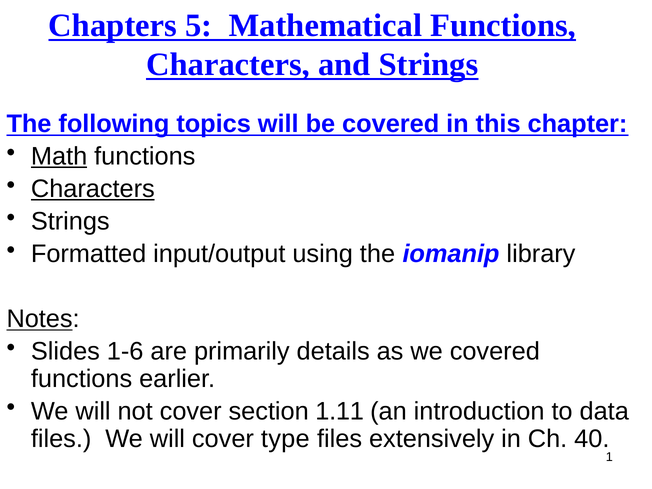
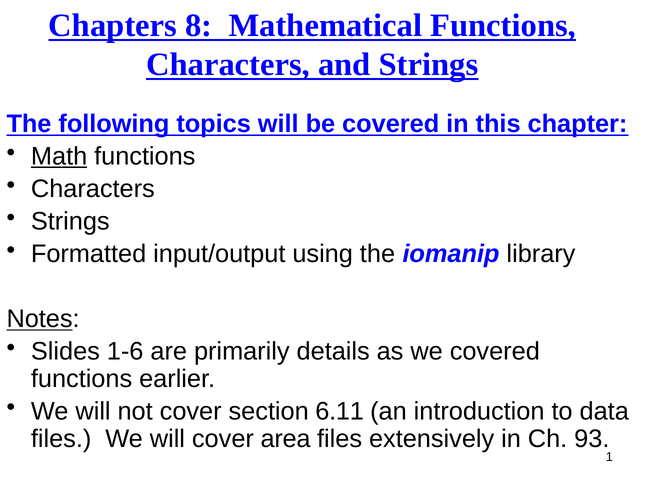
5: 5 -> 8
Characters at (93, 189) underline: present -> none
1.11: 1.11 -> 6.11
type: type -> area
40: 40 -> 93
